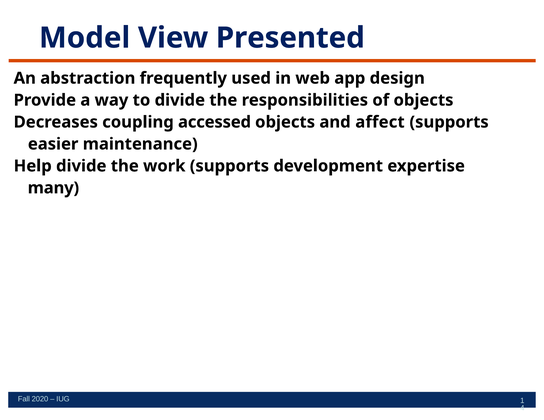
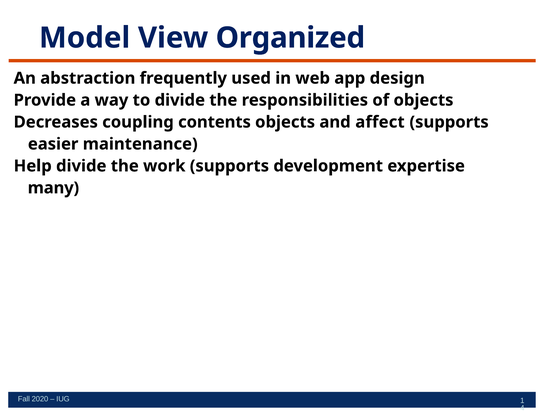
Presented: Presented -> Organized
accessed: accessed -> contents
